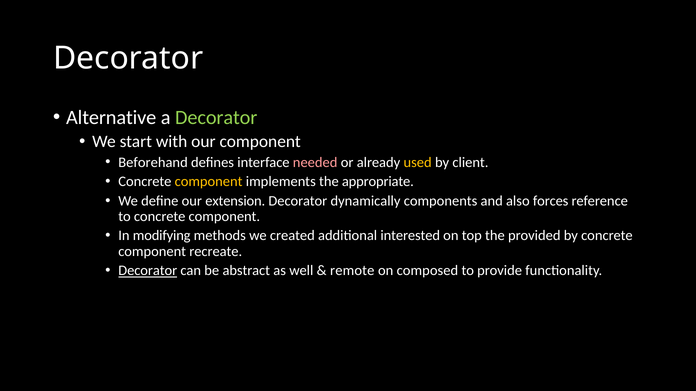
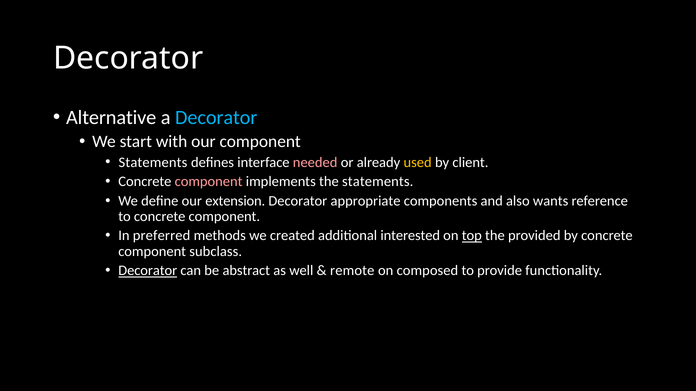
Decorator at (216, 118) colour: light green -> light blue
Beforehand at (153, 163): Beforehand -> Statements
component at (209, 182) colour: yellow -> pink
the appropriate: appropriate -> statements
dynamically: dynamically -> appropriate
forces: forces -> wants
modifying: modifying -> preferred
top underline: none -> present
recreate: recreate -> subclass
